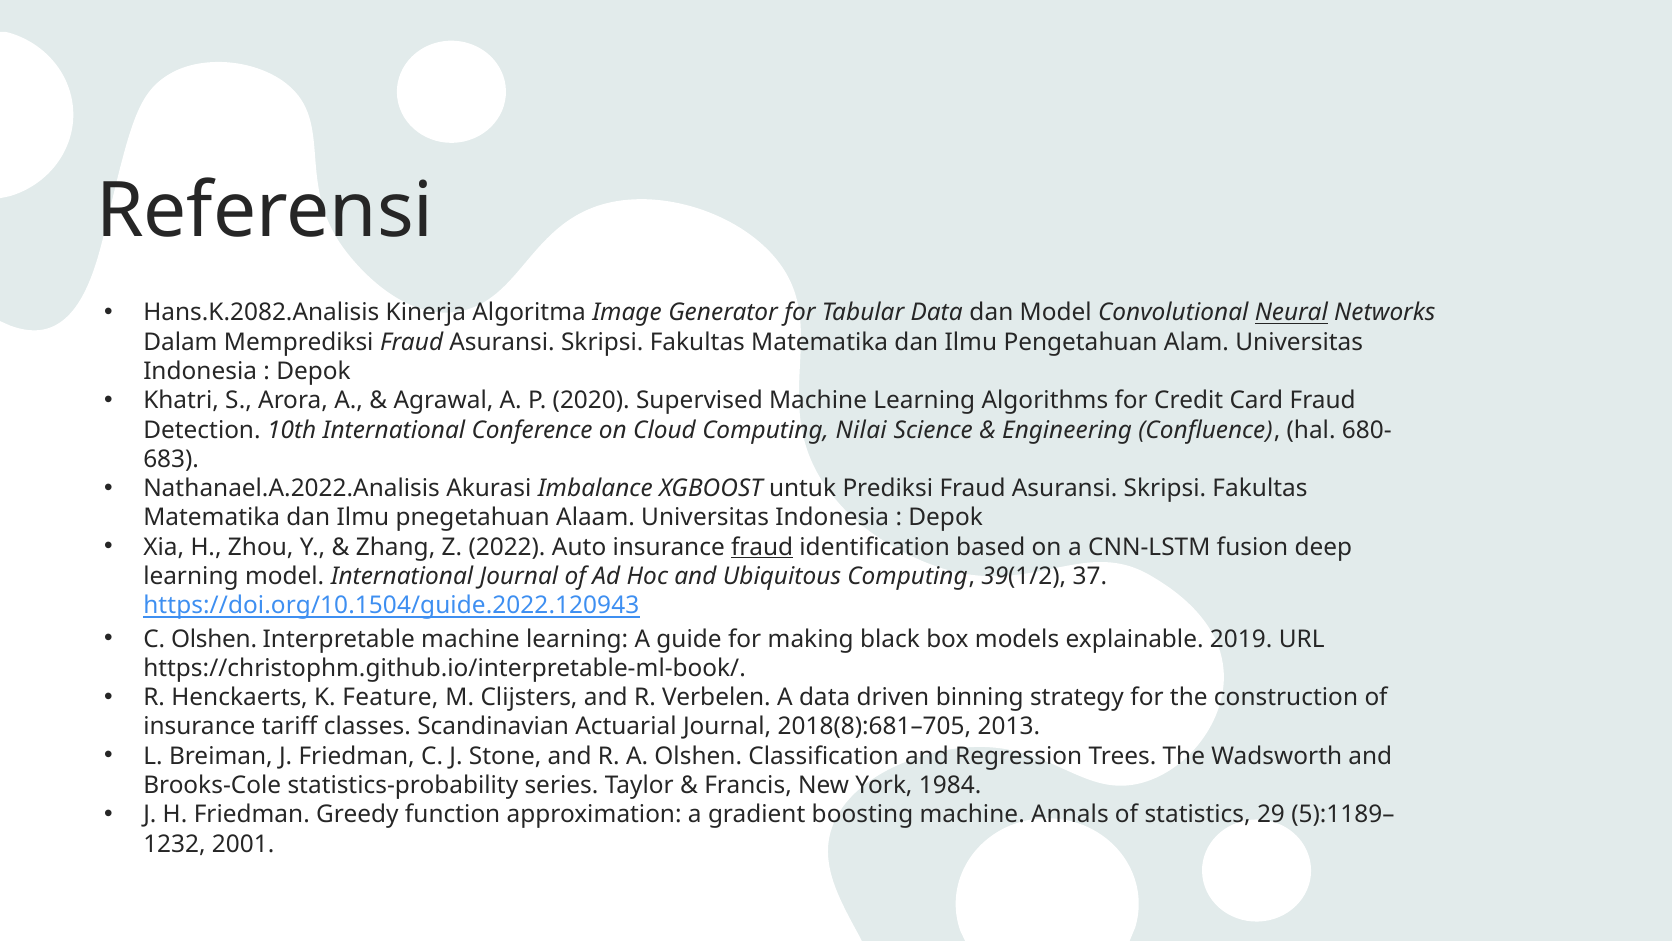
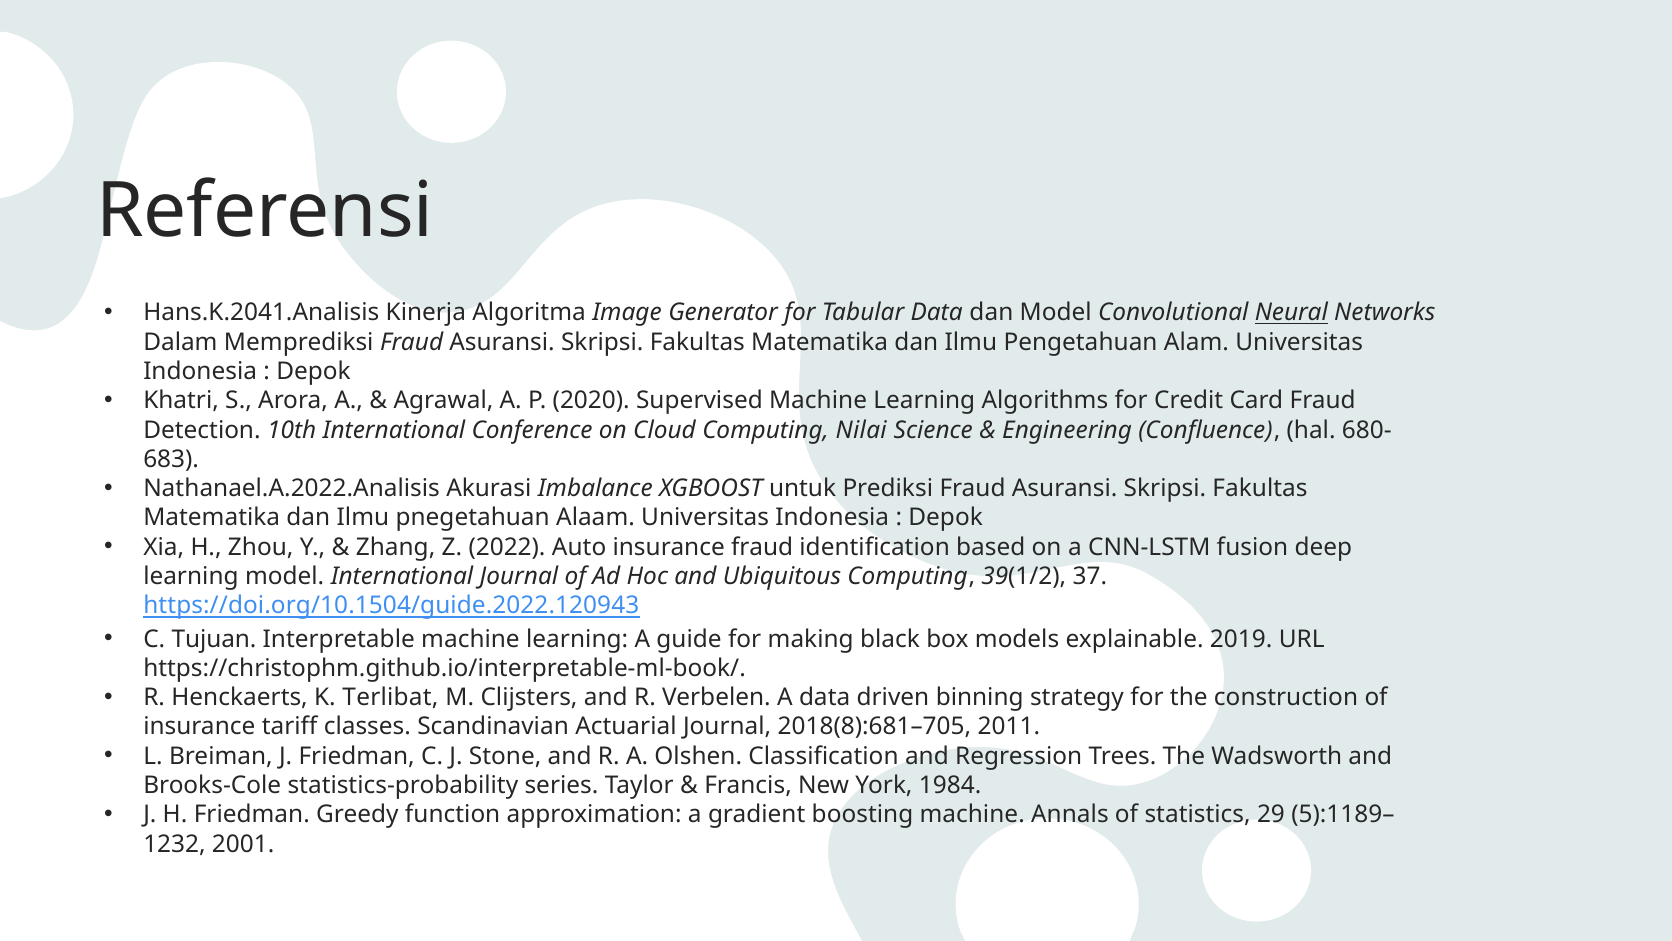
Hans.K.2082.Analisis: Hans.K.2082.Analisis -> Hans.K.2041.Analisis
fraud at (762, 547) underline: present -> none
C Olshen: Olshen -> Tujuan
Feature: Feature -> Terlibat
2013: 2013 -> 2011
